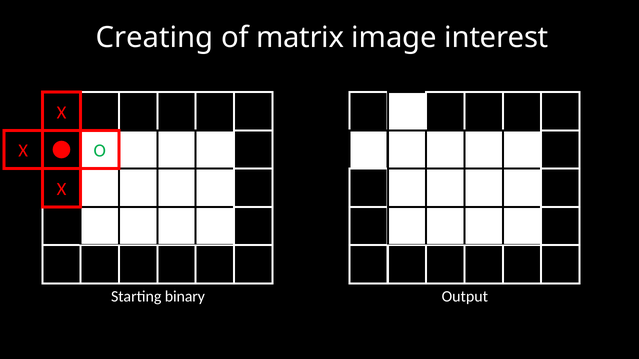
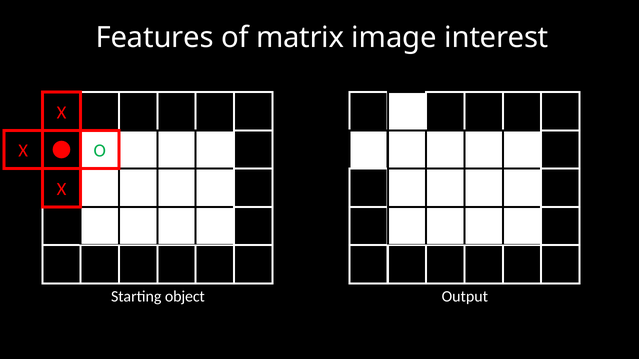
Creating: Creating -> Features
binary: binary -> object
